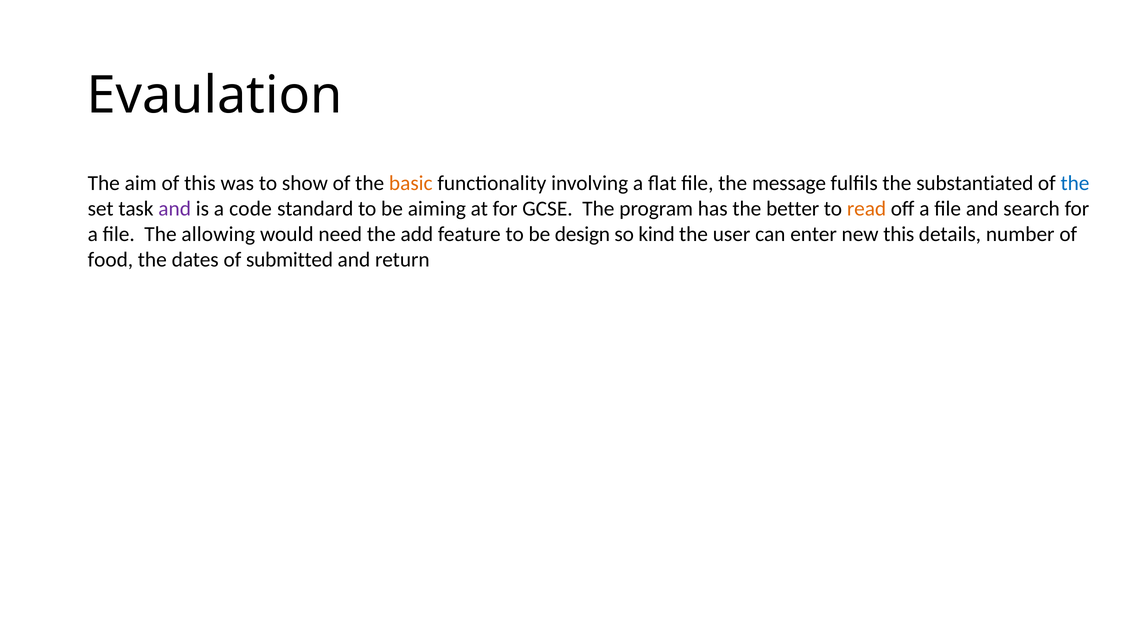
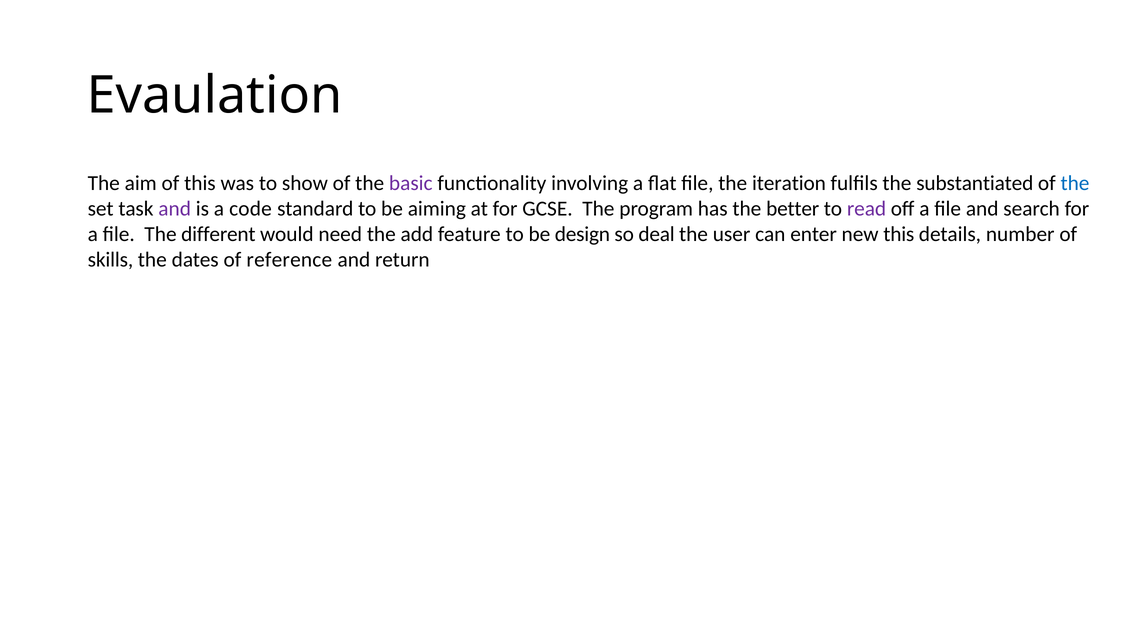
basic colour: orange -> purple
message: message -> iteration
read colour: orange -> purple
allowing: allowing -> different
kind: kind -> deal
food: food -> skills
submitted: submitted -> reference
